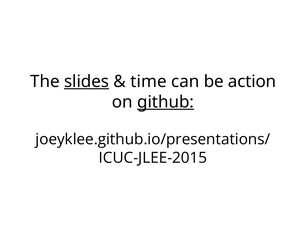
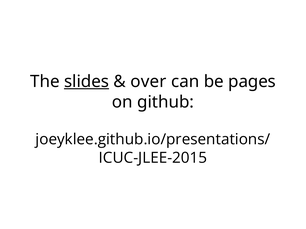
time: time -> over
action: action -> pages
github underline: present -> none
